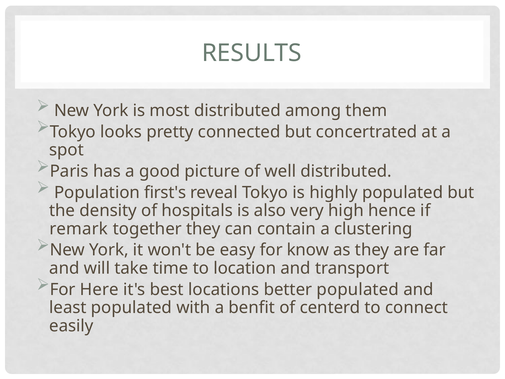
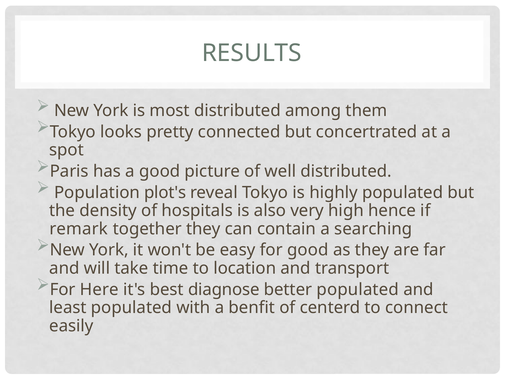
first's: first's -> plot's
clustering: clustering -> searching
for know: know -> good
locations: locations -> diagnose
